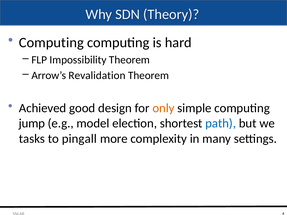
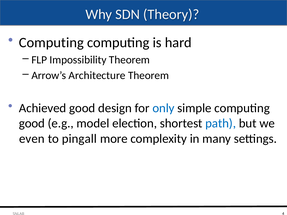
Revalidation: Revalidation -> Architecture
only colour: orange -> blue
jump at (32, 124): jump -> good
tasks: tasks -> even
